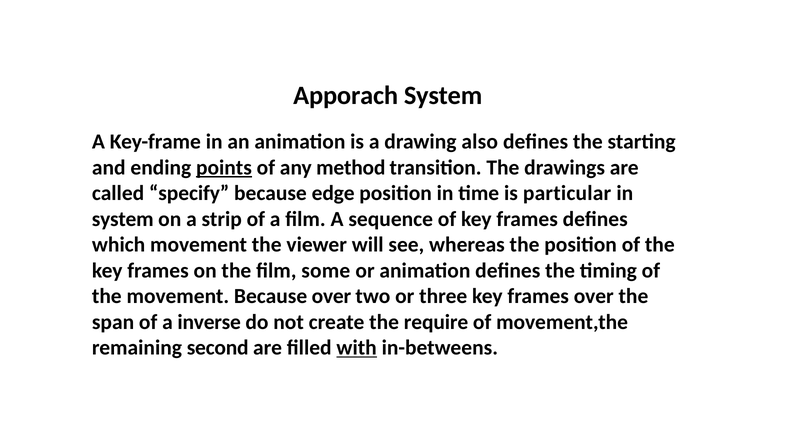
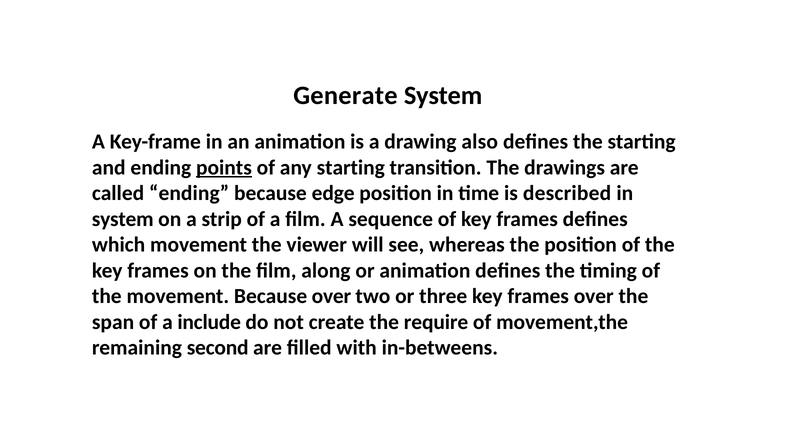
Apporach: Apporach -> Generate
any method: method -> starting
called specify: specify -> ending
particular: particular -> described
some: some -> along
inverse: inverse -> include
with underline: present -> none
